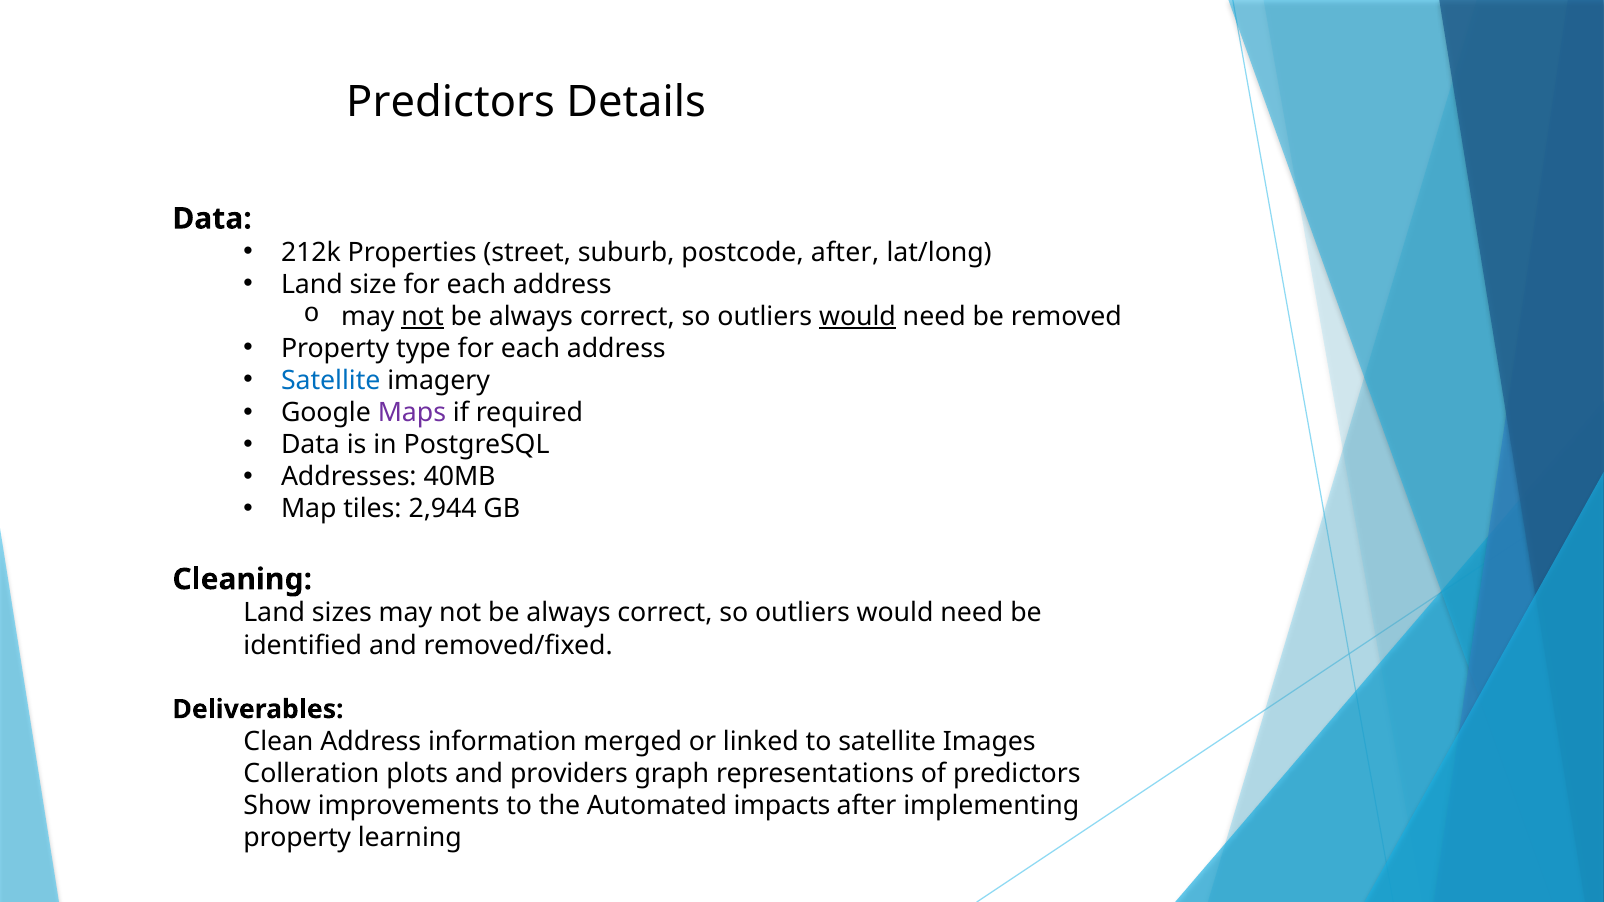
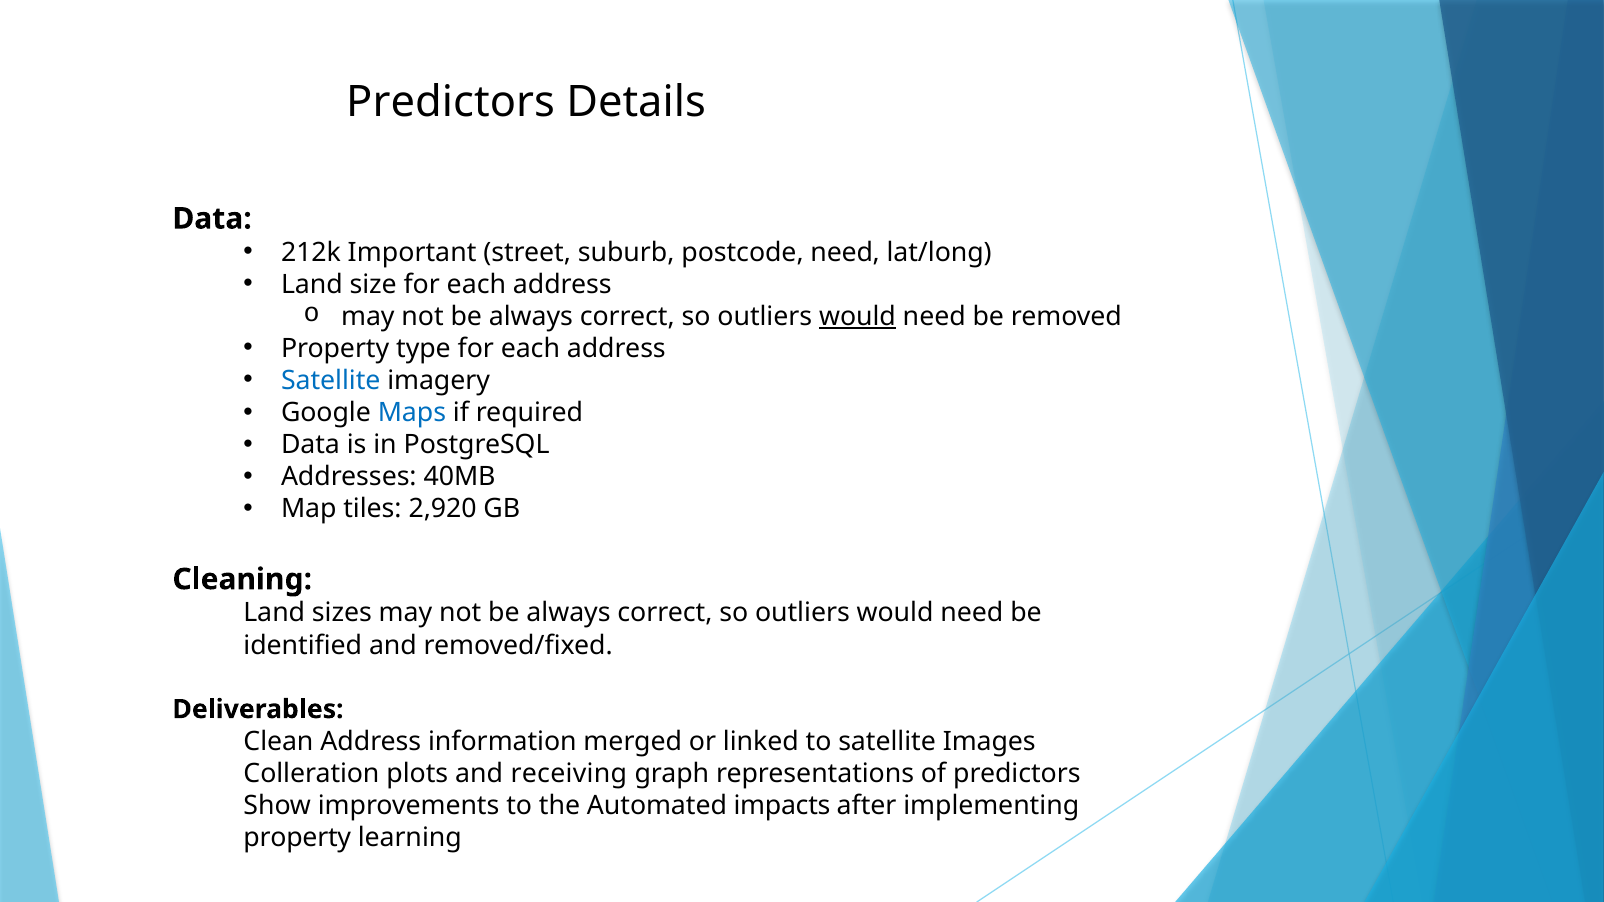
Properties: Properties -> Important
postcode after: after -> need
not at (423, 317) underline: present -> none
Maps colour: purple -> blue
2,944: 2,944 -> 2,920
providers: providers -> receiving
